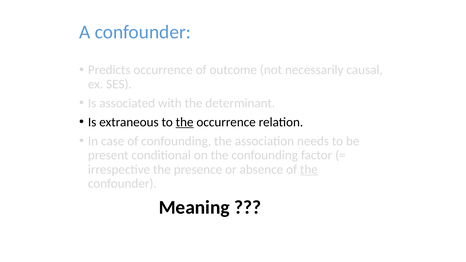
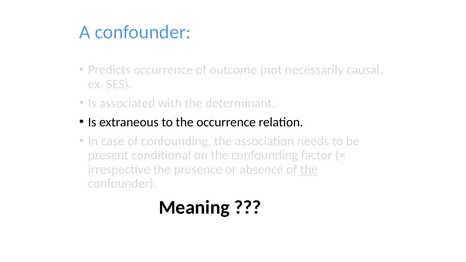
the at (185, 122) underline: present -> none
